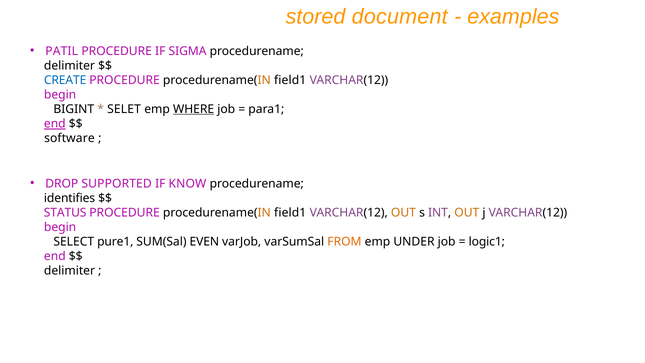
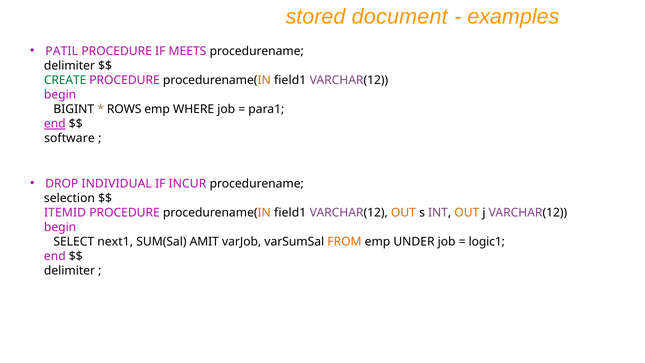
SIGMA: SIGMA -> MEETS
CREATE colour: blue -> green
SELET: SELET -> ROWS
WHERE underline: present -> none
SUPPORTED: SUPPORTED -> INDIVIDUAL
KNOW: KNOW -> INCUR
identifies: identifies -> selection
STATUS: STATUS -> ITEMID
pure1: pure1 -> next1
EVEN: EVEN -> AMIT
